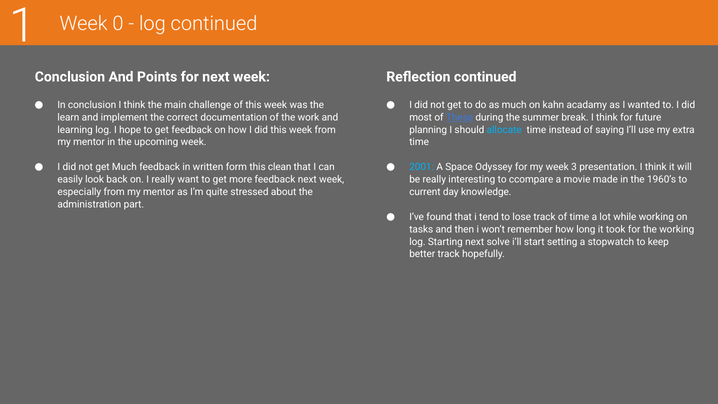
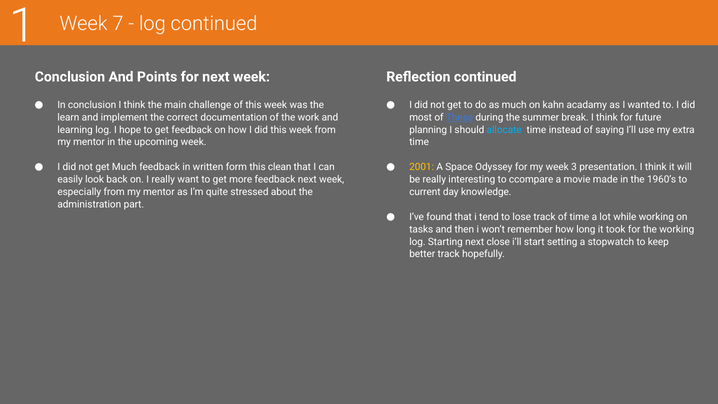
0: 0 -> 7
2001 colour: light blue -> yellow
solve: solve -> close
